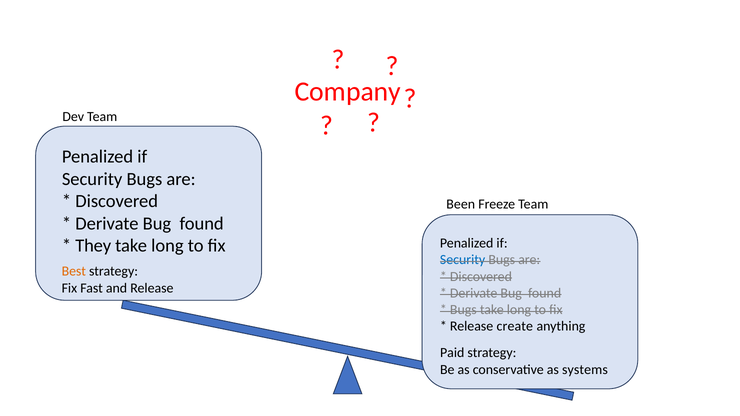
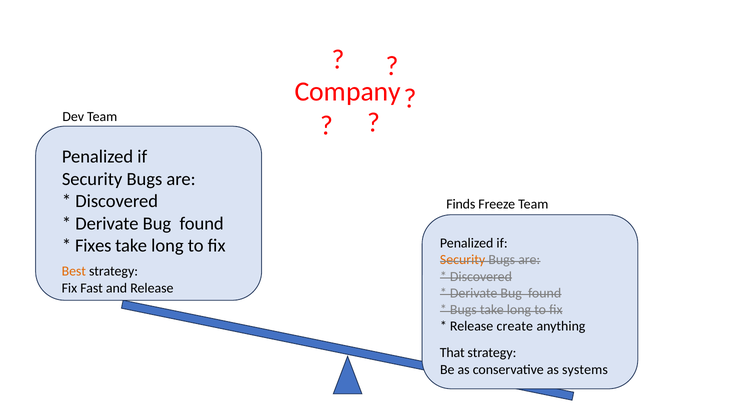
Been: Been -> Finds
They: They -> Fixes
Security at (463, 260) colour: blue -> orange
Paid: Paid -> That
